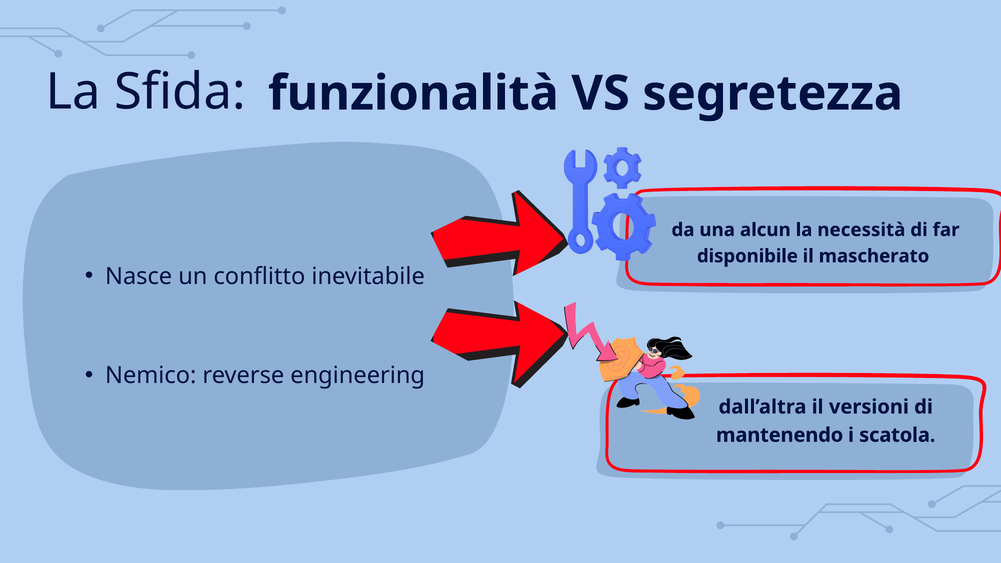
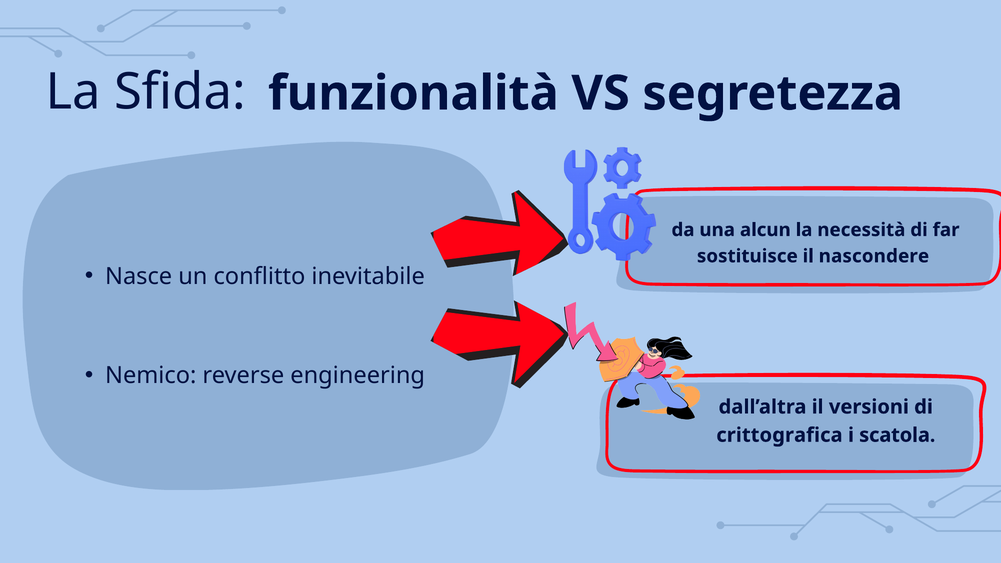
disponibile: disponibile -> sostituisce
mascherato: mascherato -> nascondere
mantenendo: mantenendo -> crittografica
